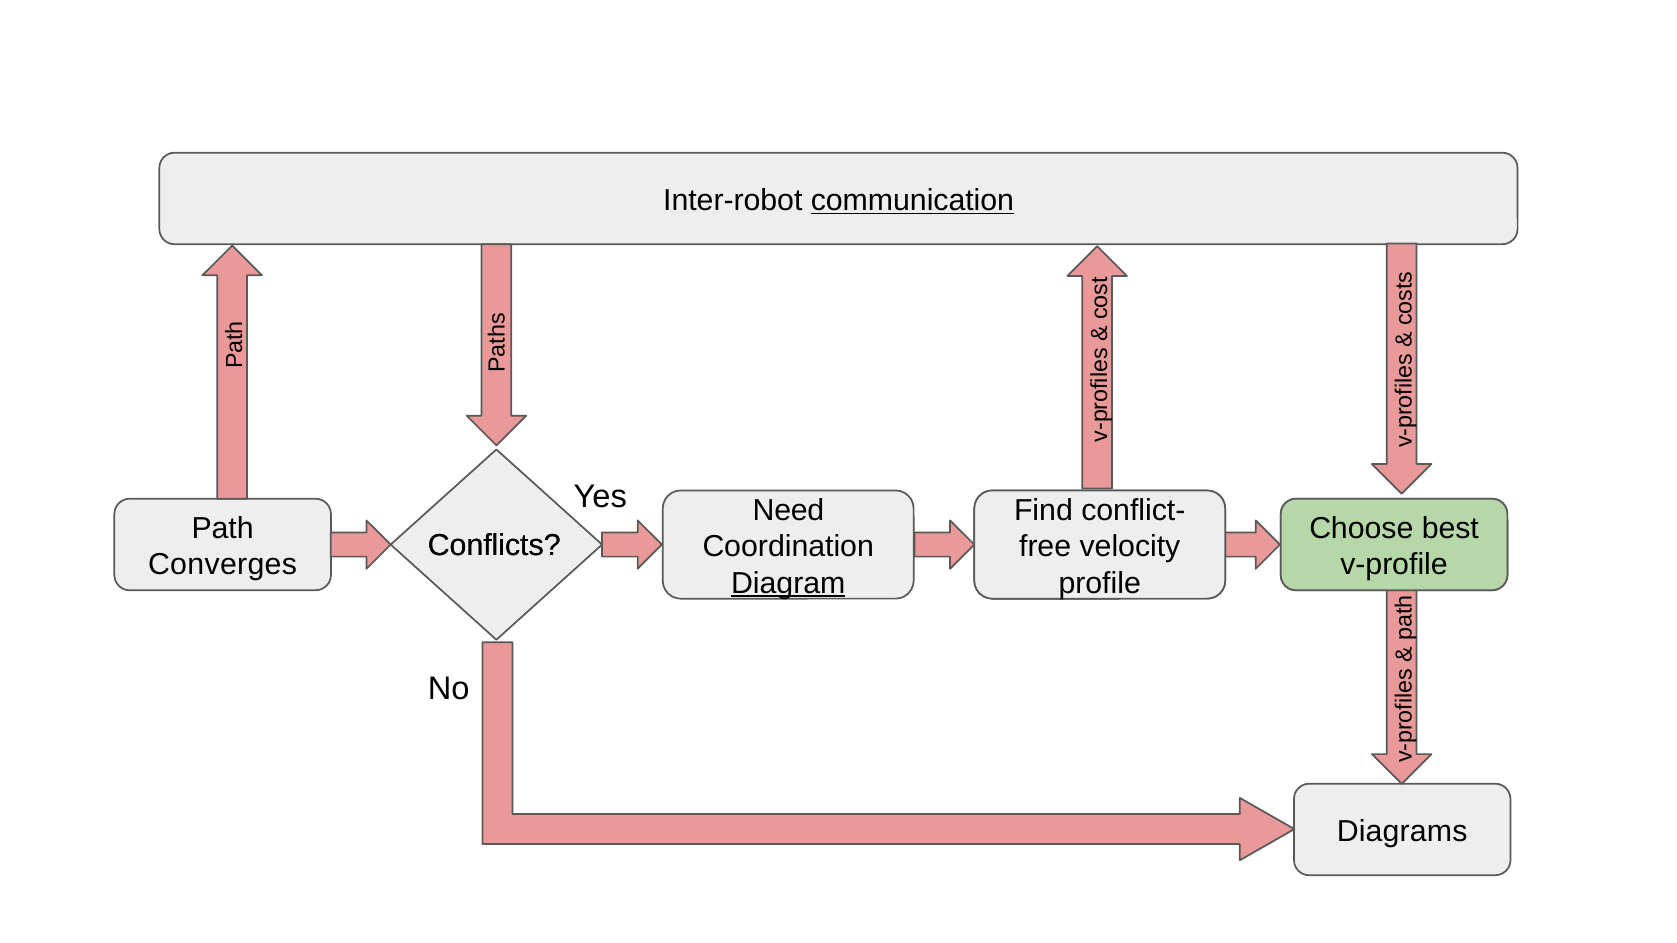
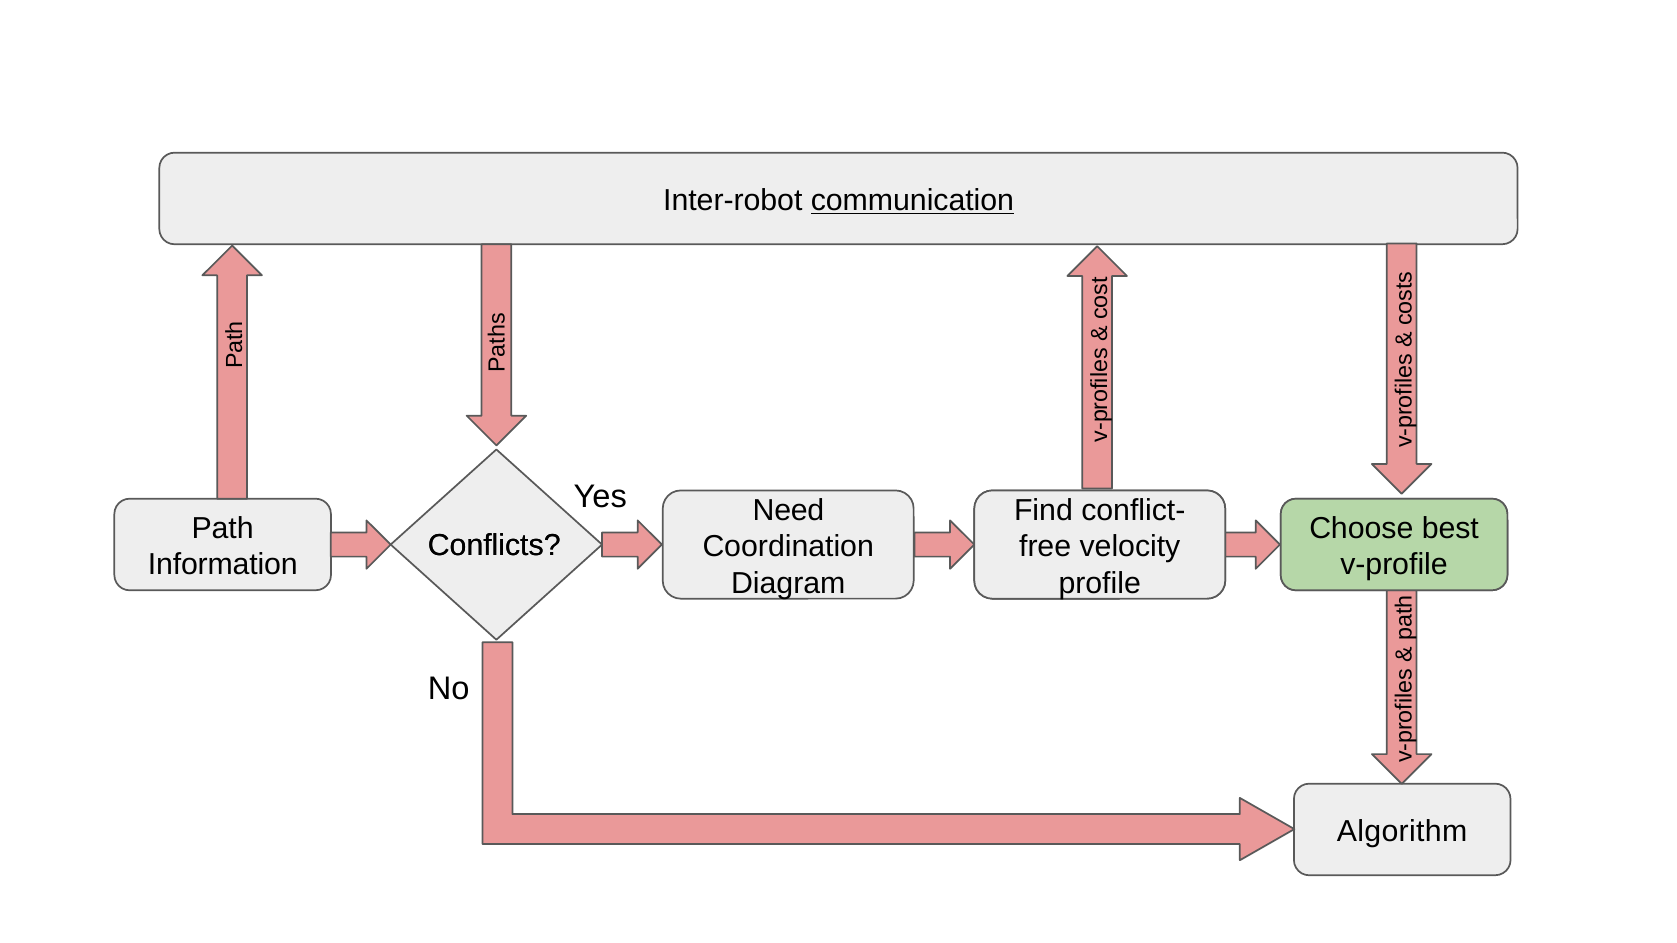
Converges: Converges -> Information
Diagram underline: present -> none
Diagrams: Diagrams -> Algorithm
